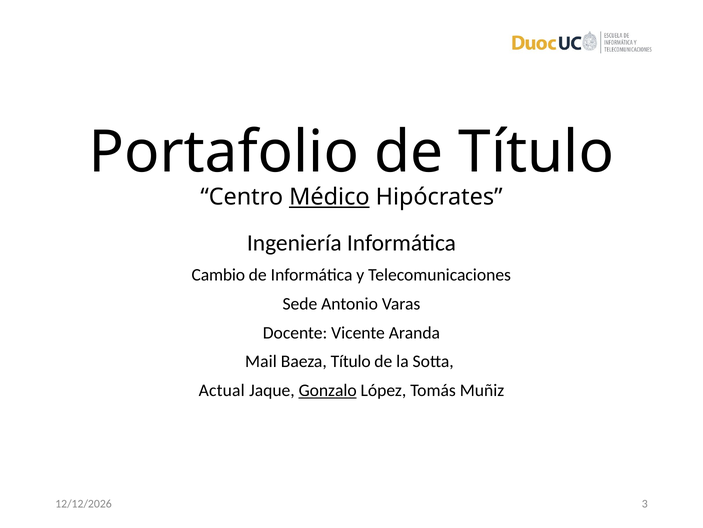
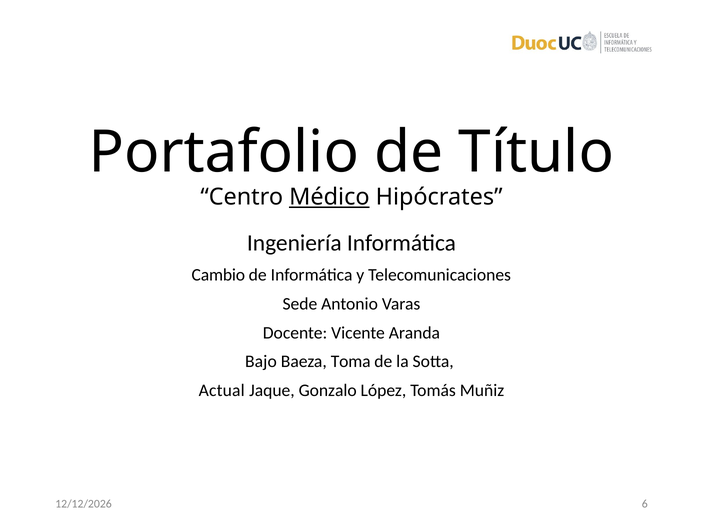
Mail: Mail -> Bajo
Baeza Título: Título -> Toma
Gonzalo underline: present -> none
3: 3 -> 6
